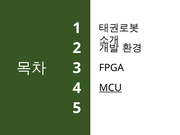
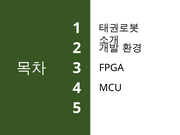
MCU underline: present -> none
